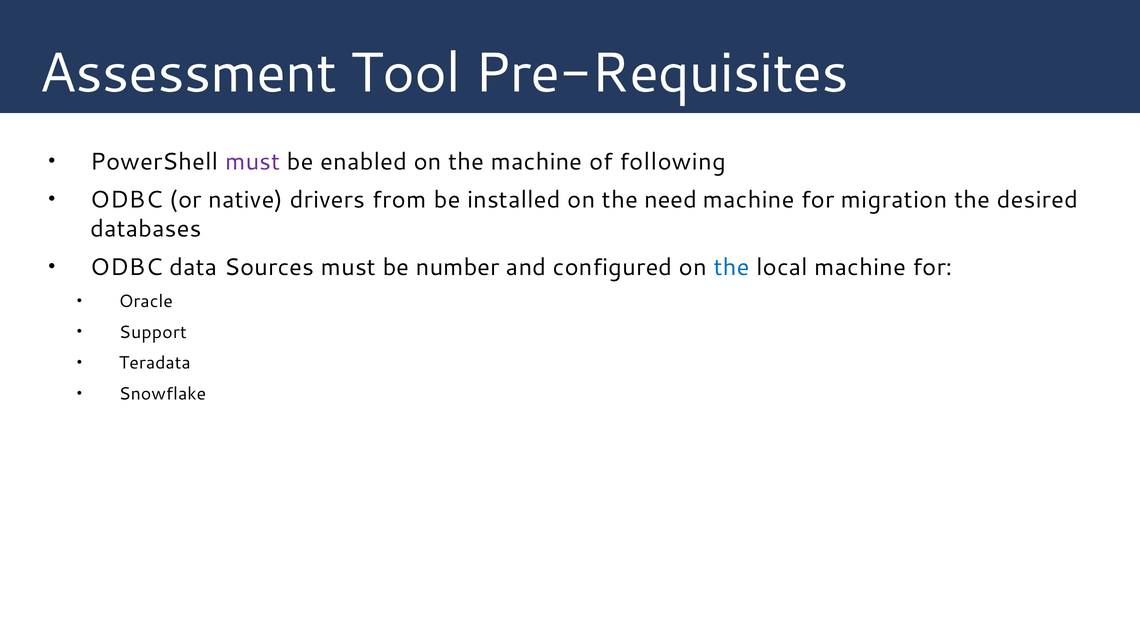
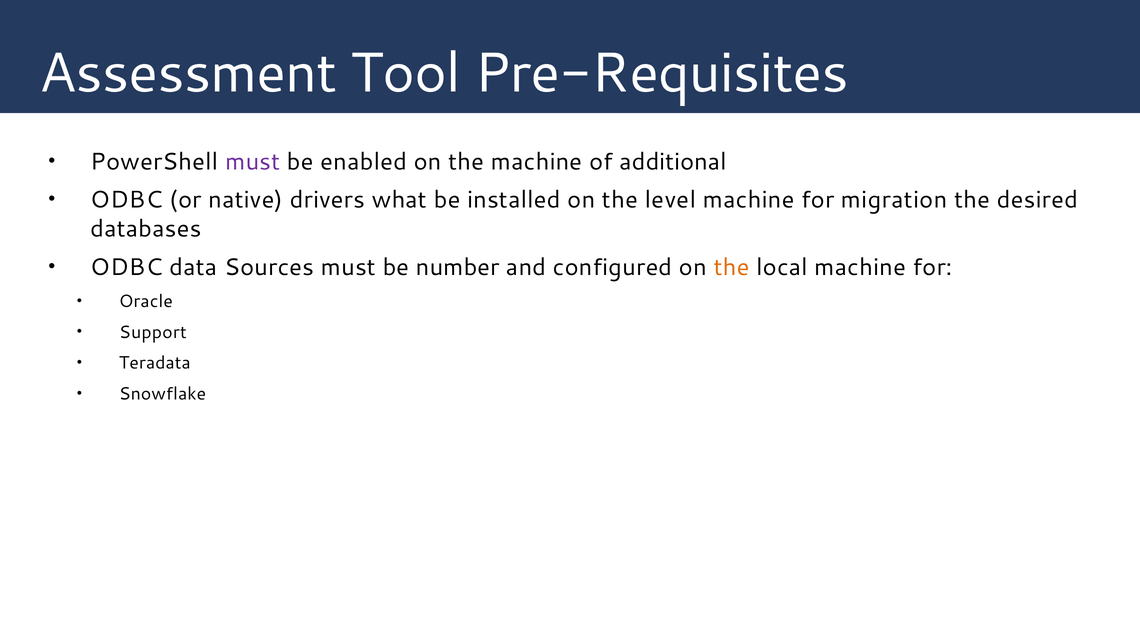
following: following -> additional
from: from -> what
need: need -> level
the at (732, 267) colour: blue -> orange
